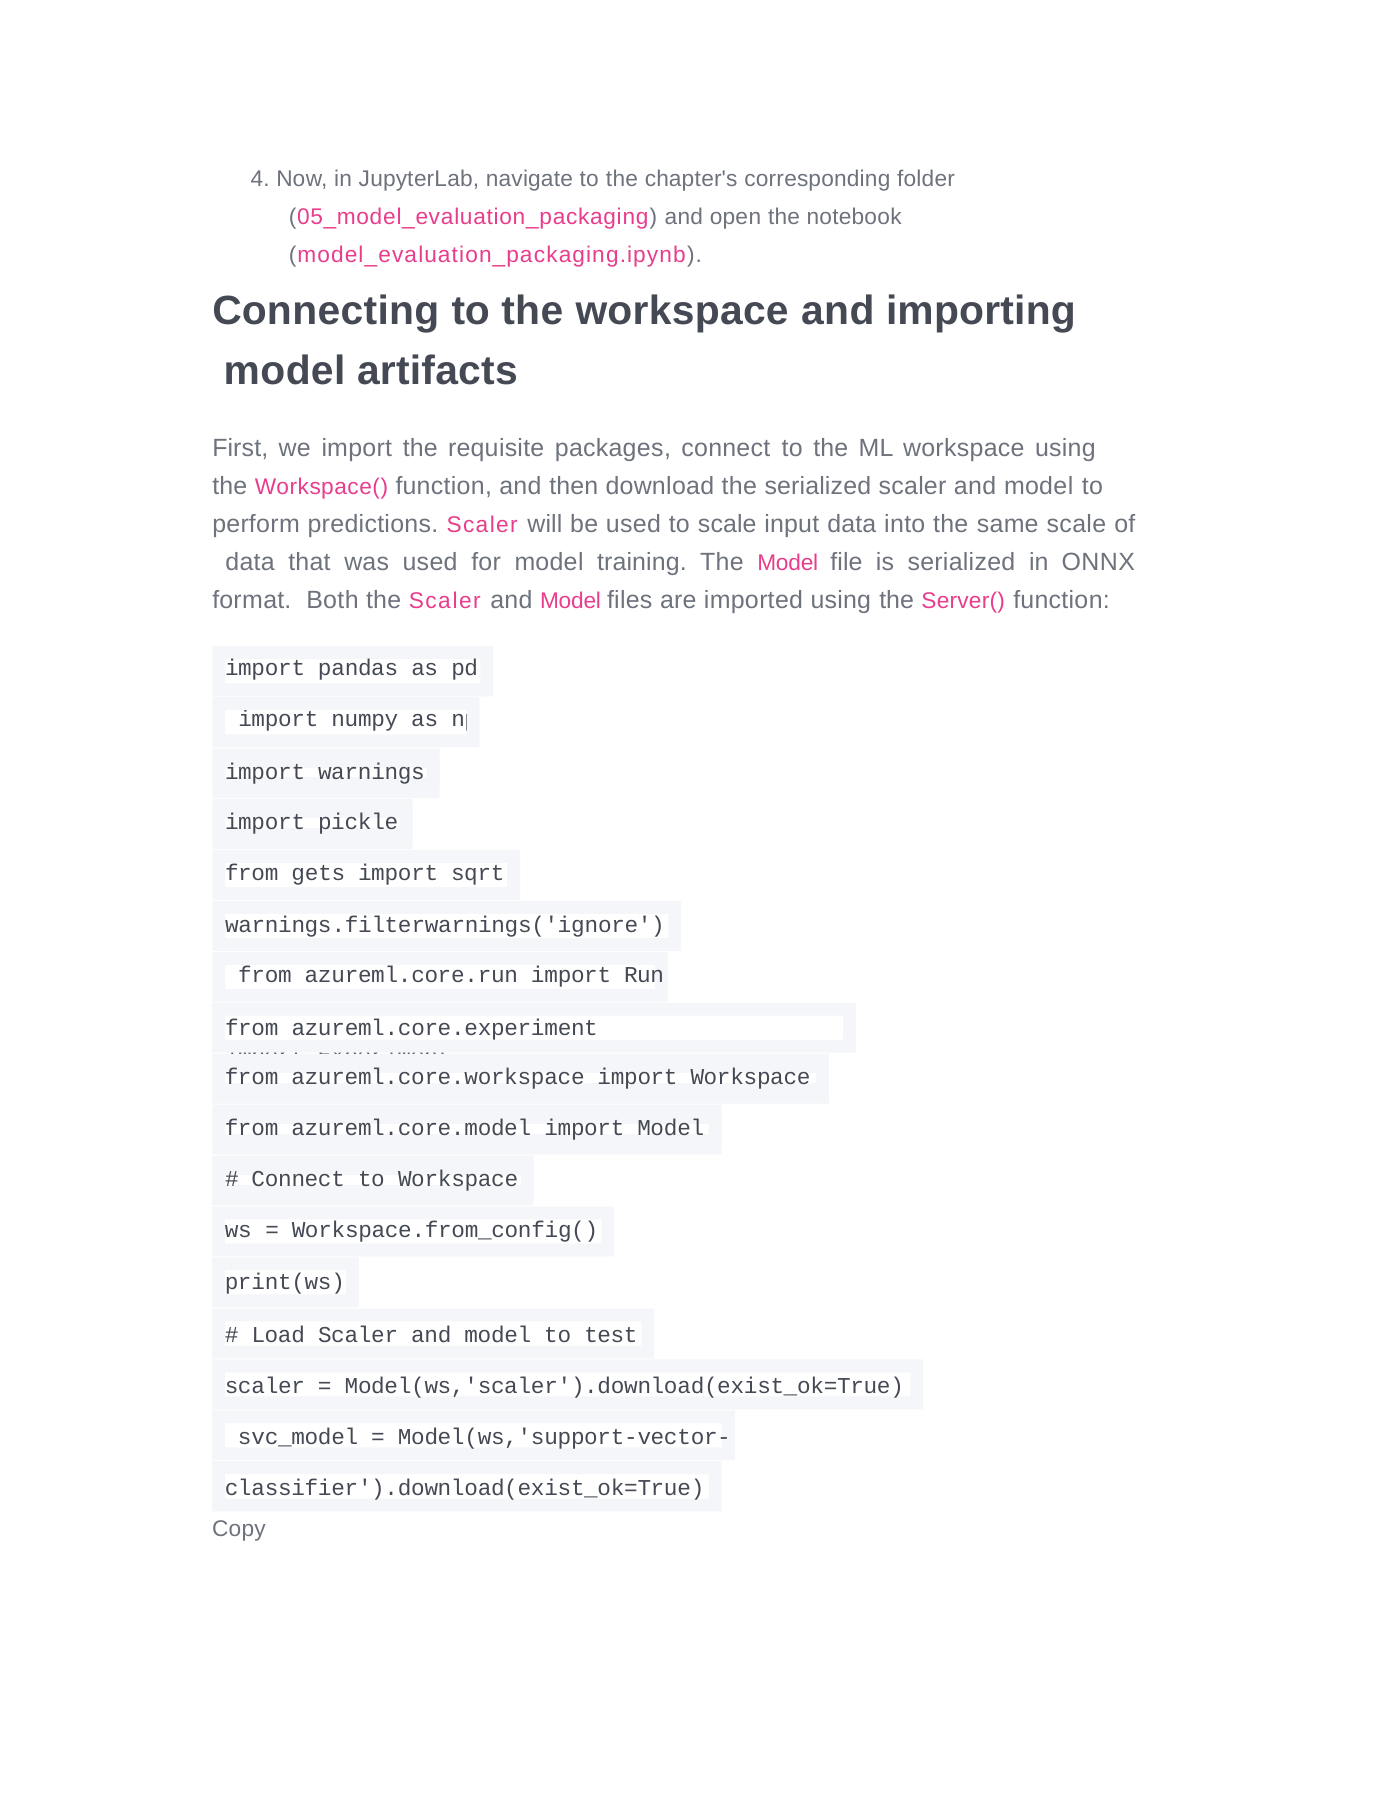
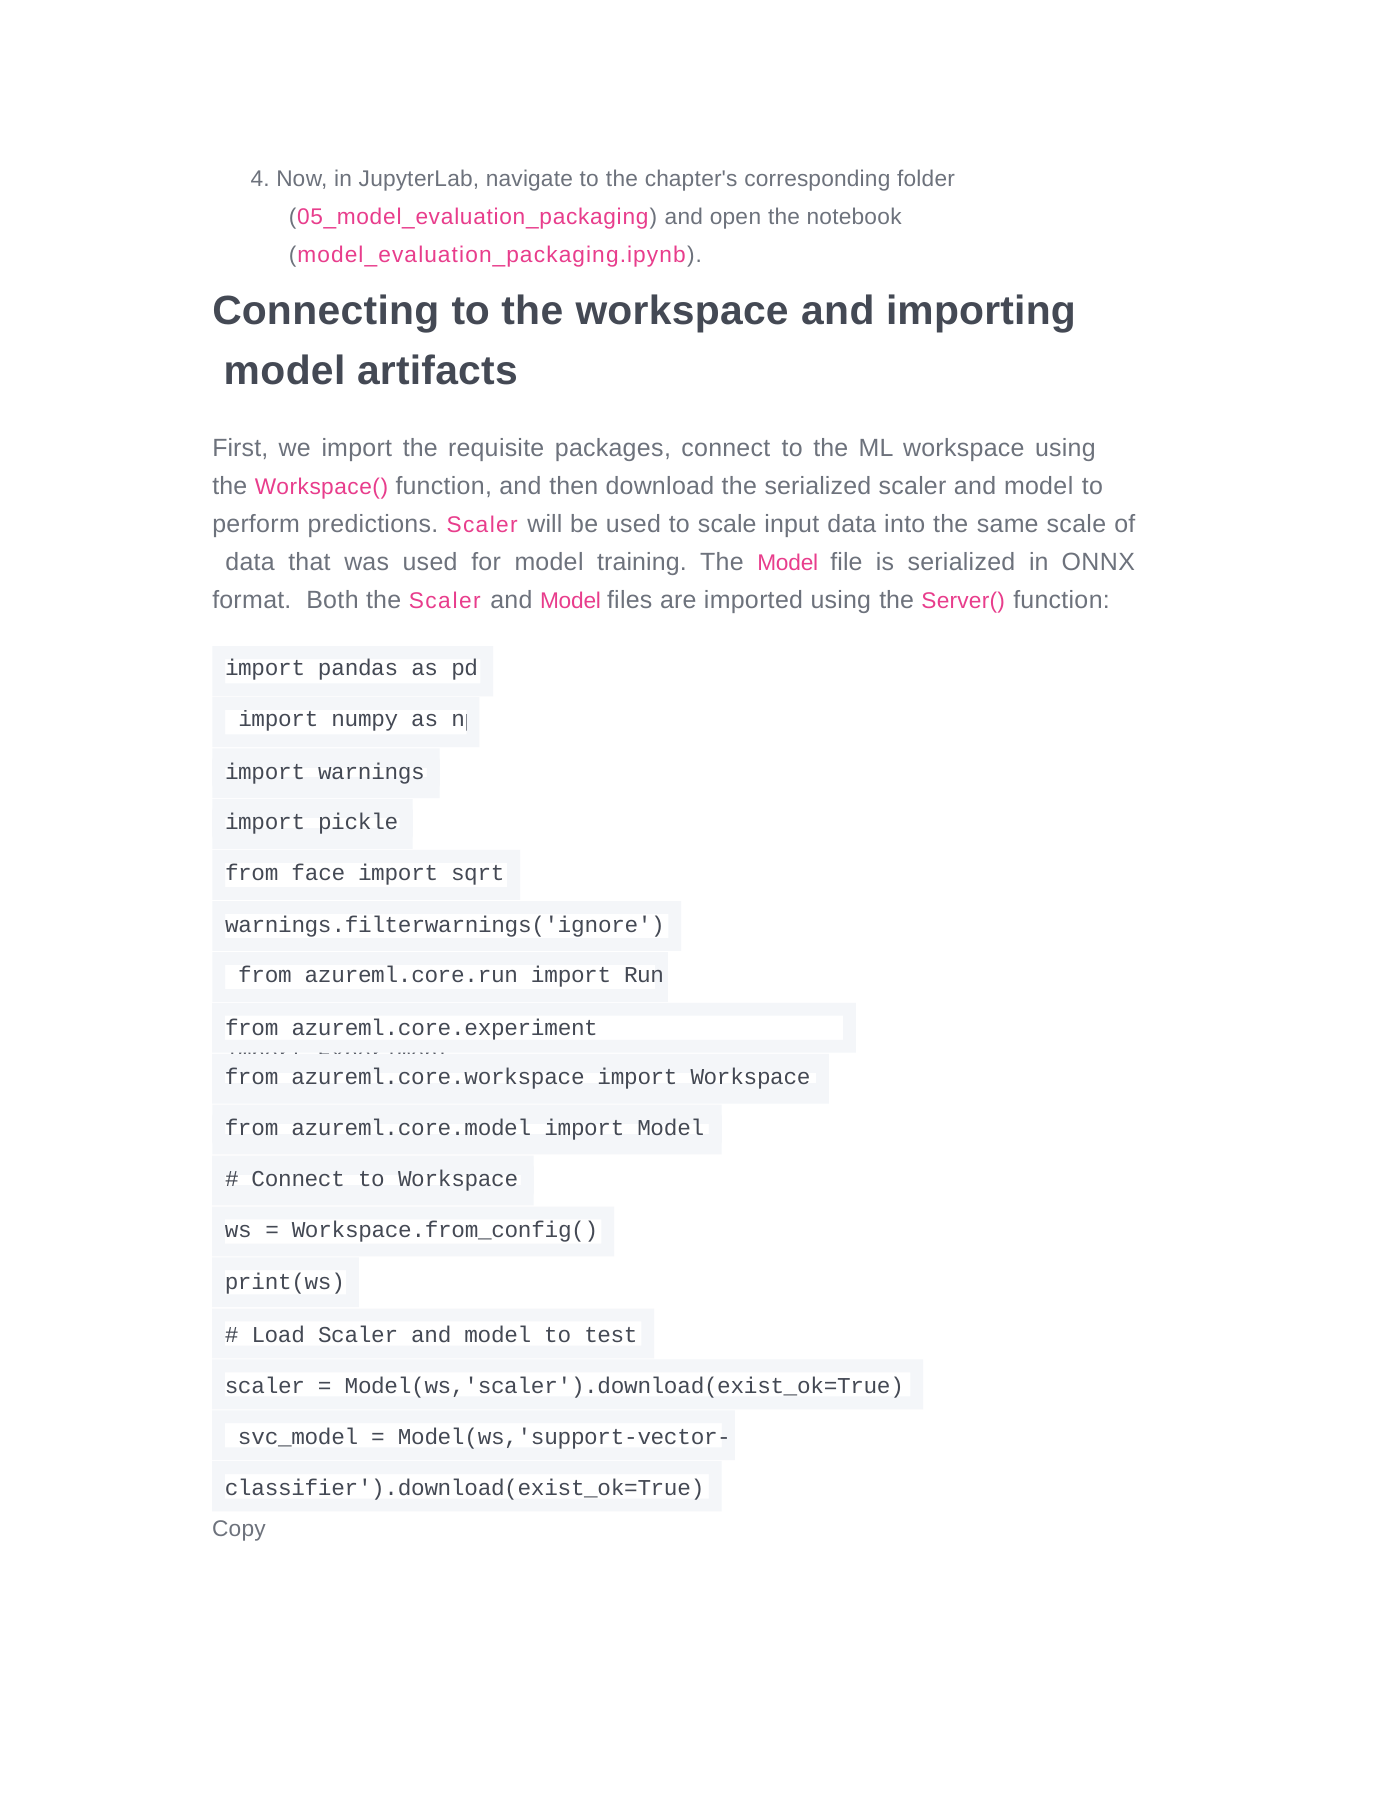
gets: gets -> face
